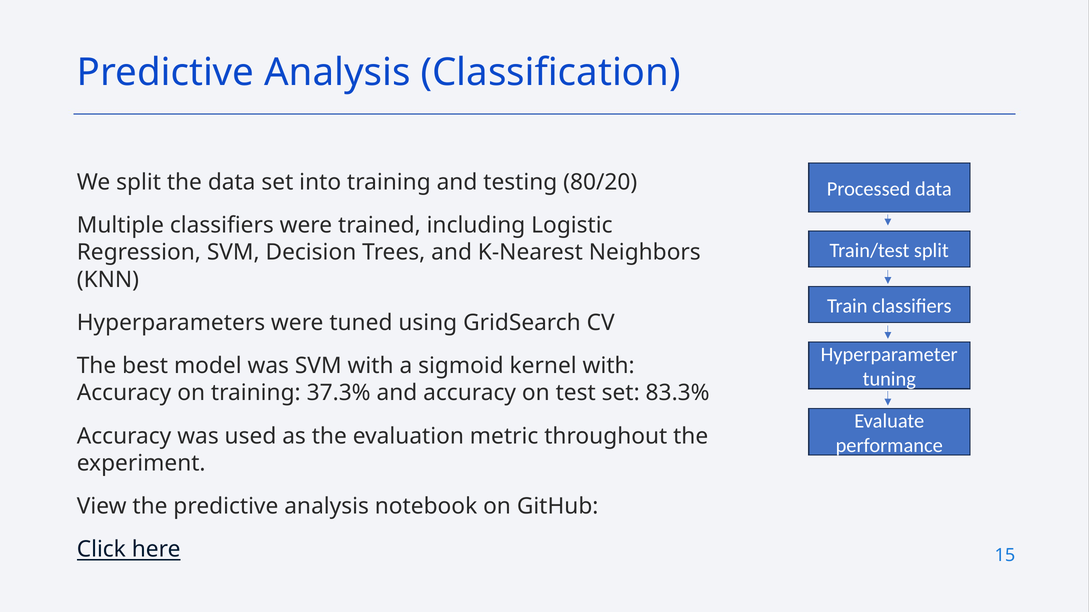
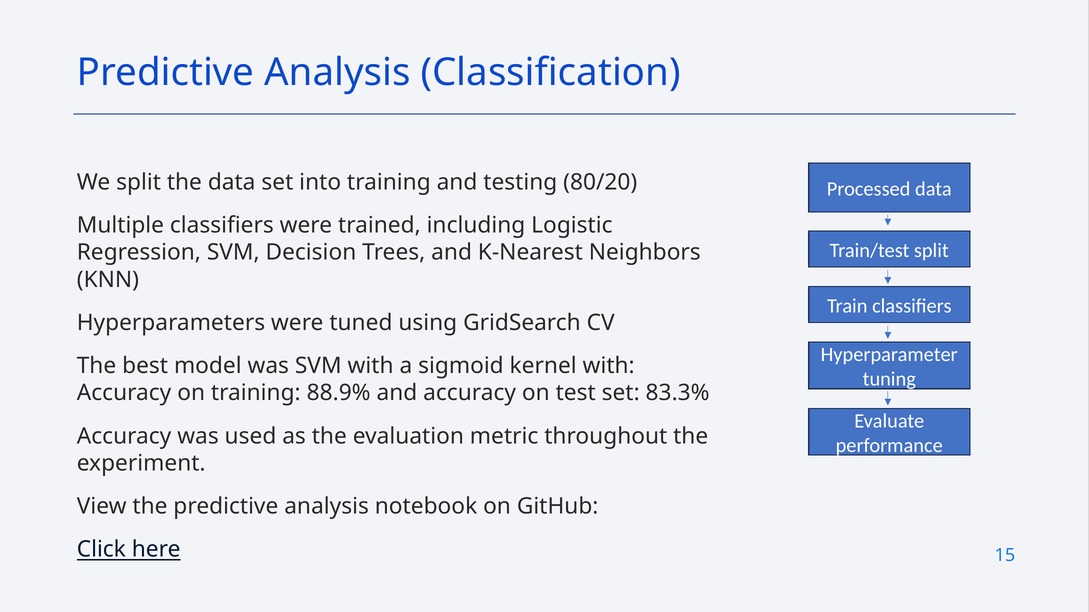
37.3%: 37.3% -> 88.9%
